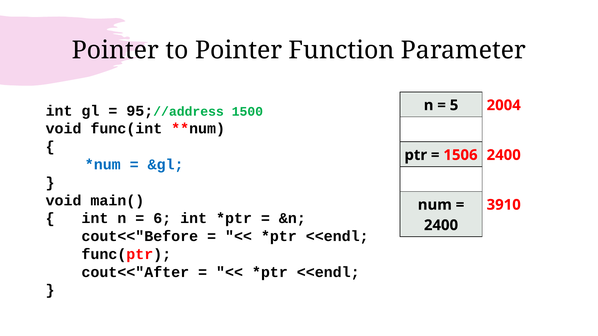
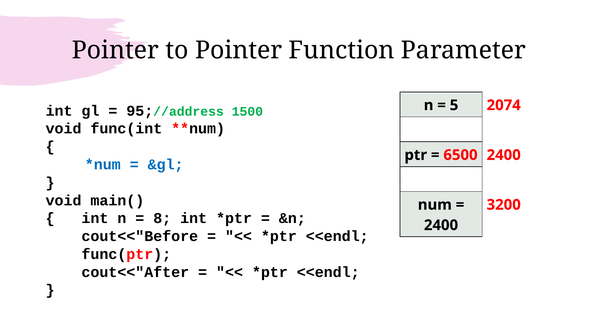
2004: 2004 -> 2074
1506: 1506 -> 6500
3910: 3910 -> 3200
6: 6 -> 8
